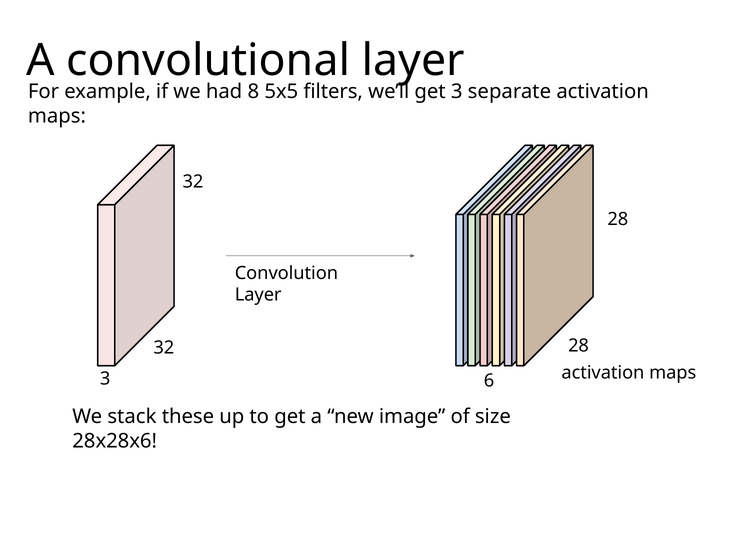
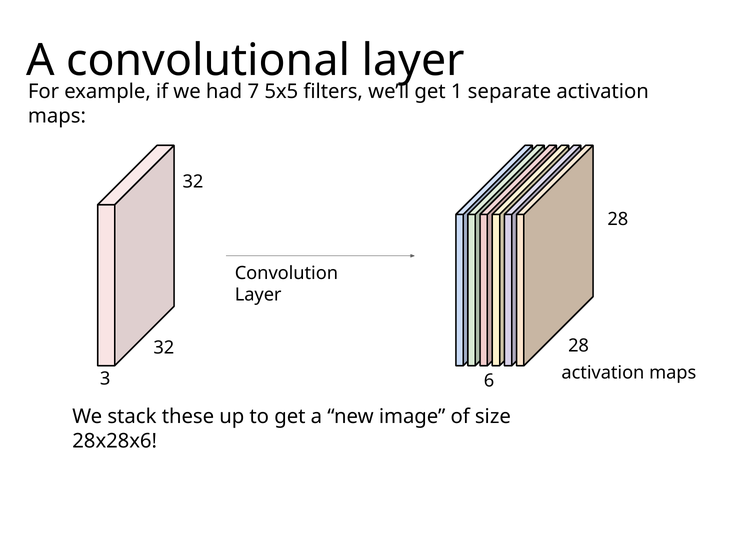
8: 8 -> 7
get 3: 3 -> 1
